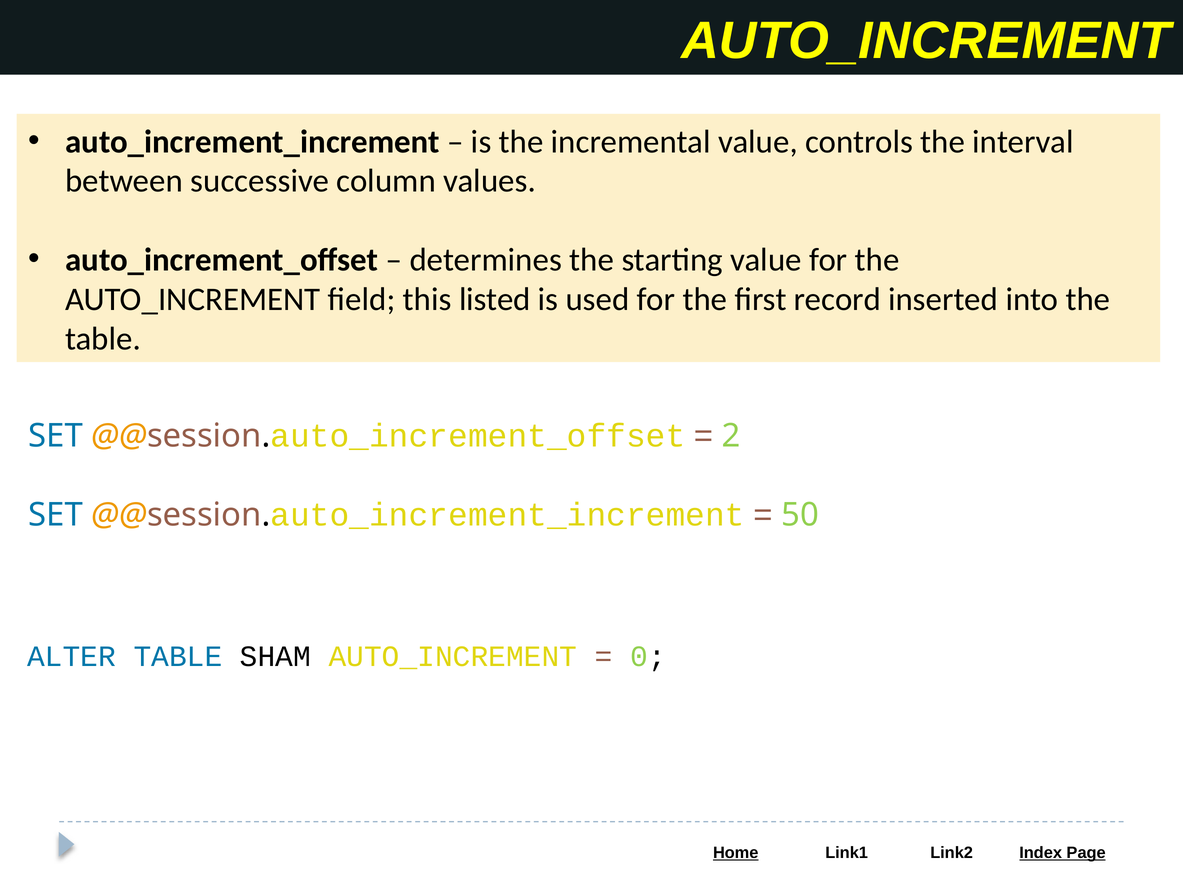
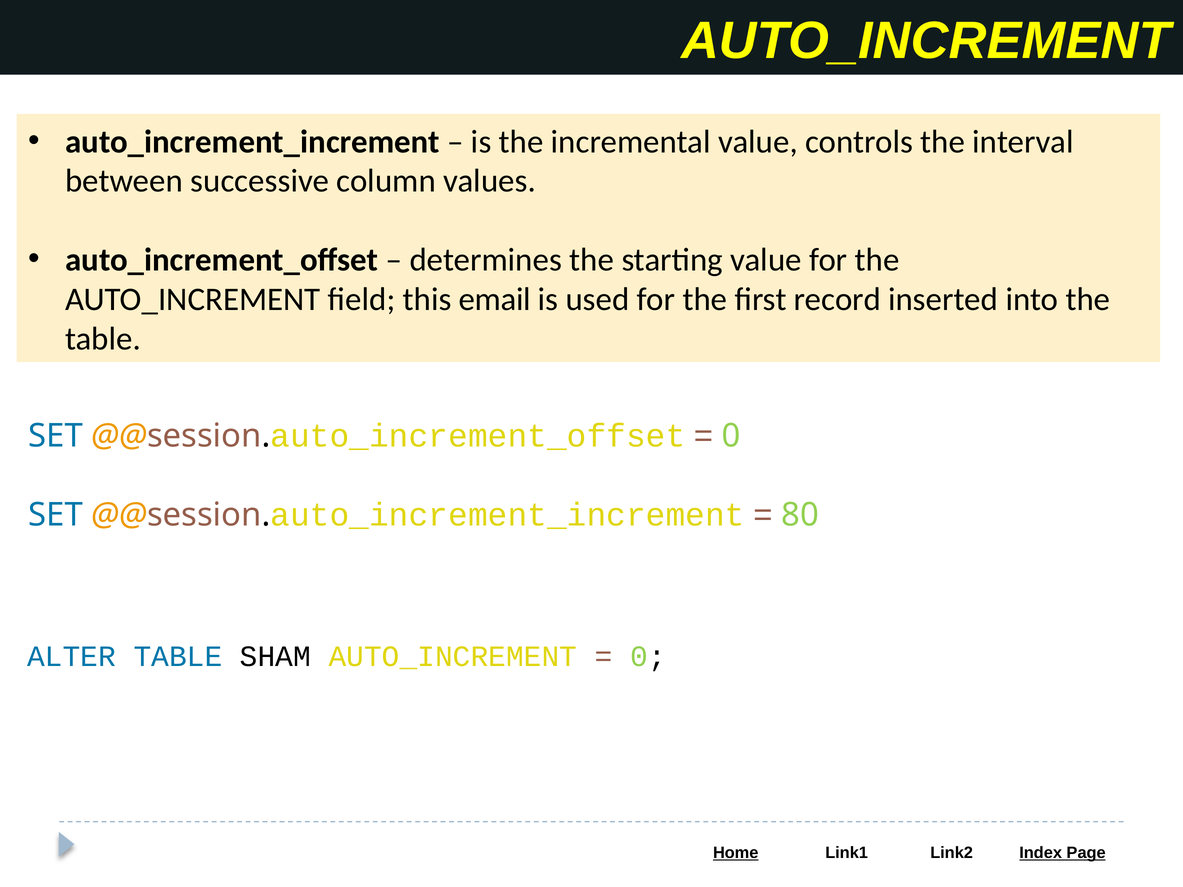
listed: listed -> email
2 at (731, 436): 2 -> 0
50: 50 -> 80
